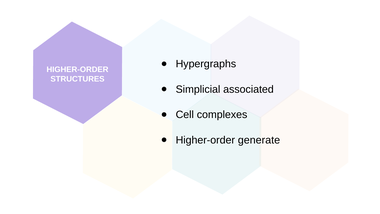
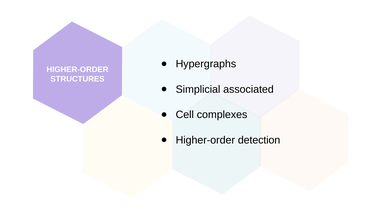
generate: generate -> detection
